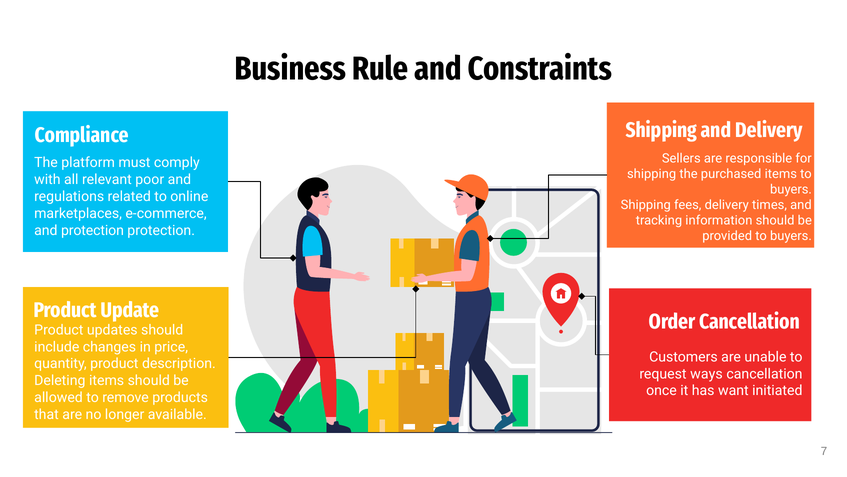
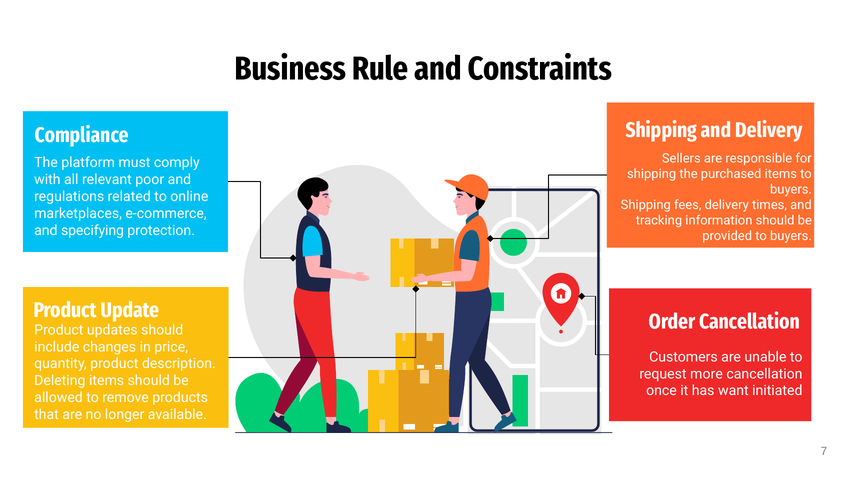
and protection: protection -> specifying
ways: ways -> more
